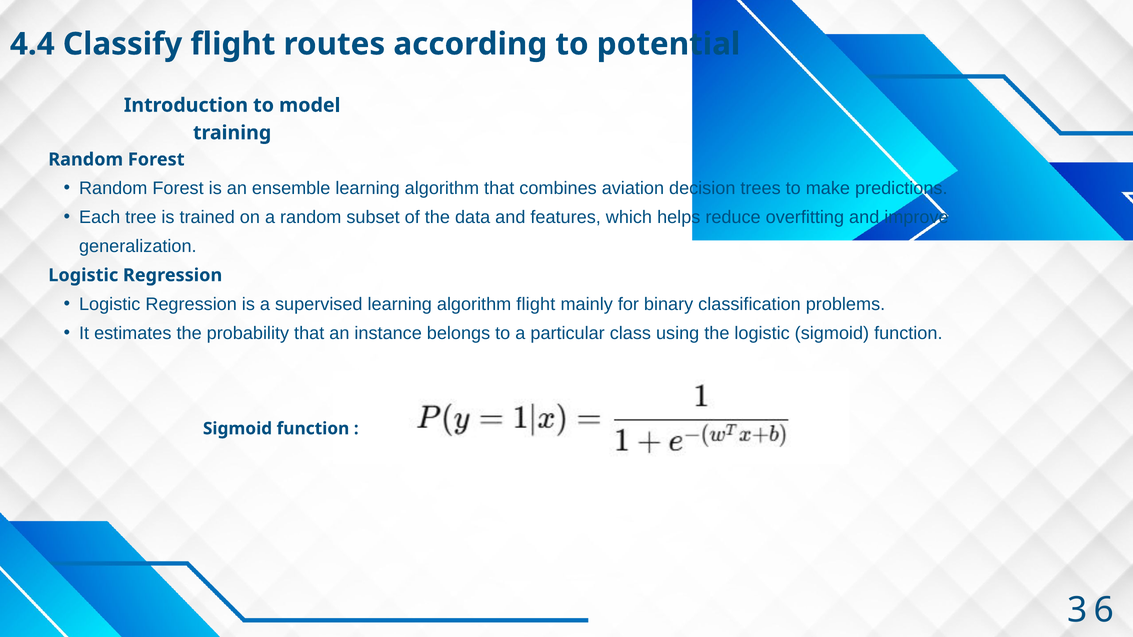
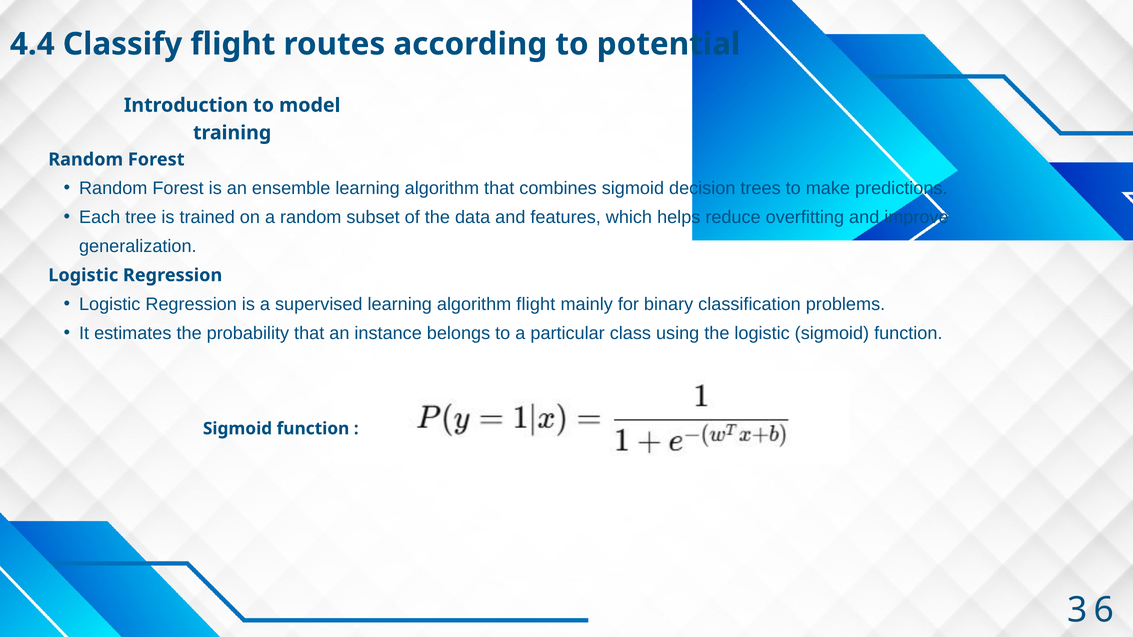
combines aviation: aviation -> sigmoid
